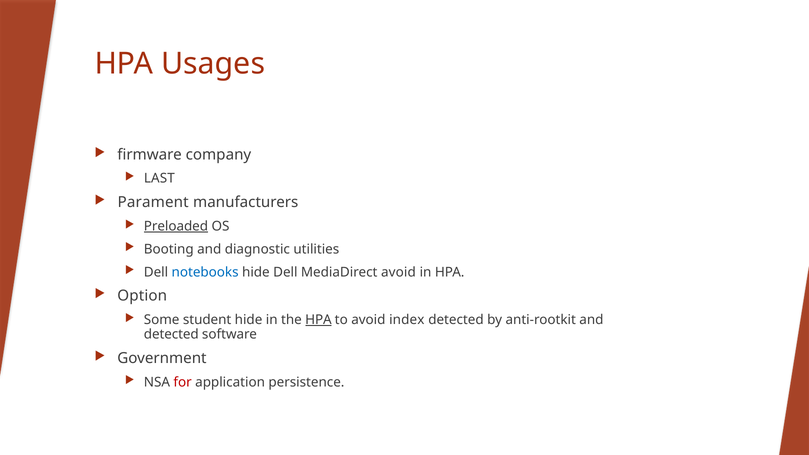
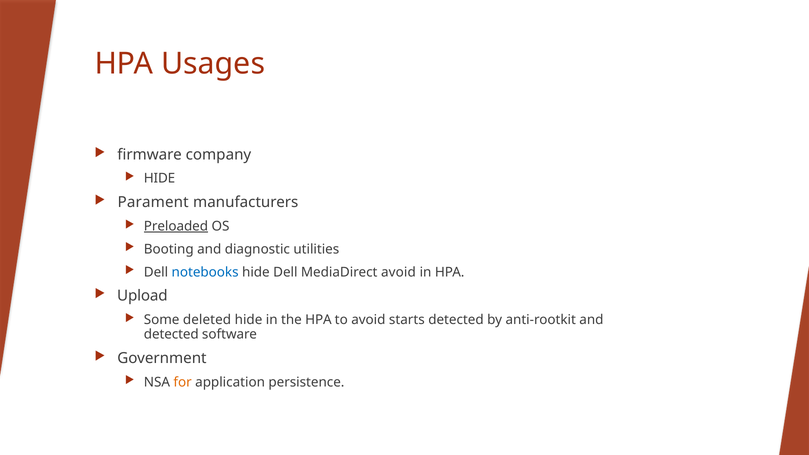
LAST at (159, 178): LAST -> HIDE
Option: Option -> Upload
student: student -> deleted
HPA at (318, 320) underline: present -> none
index: index -> starts
for colour: red -> orange
